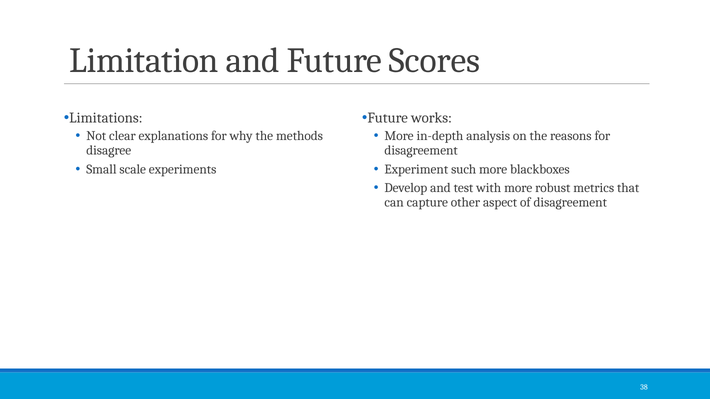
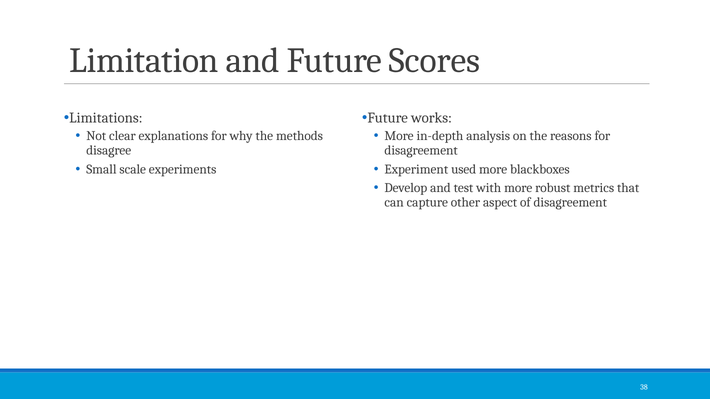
such: such -> used
